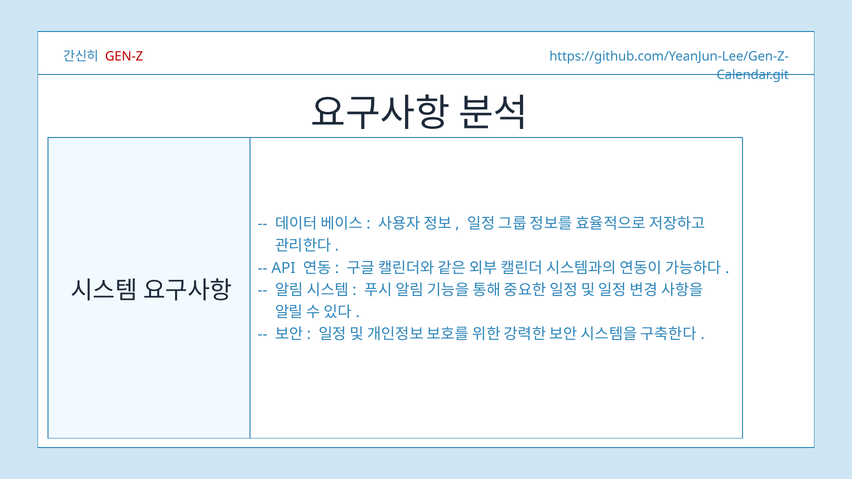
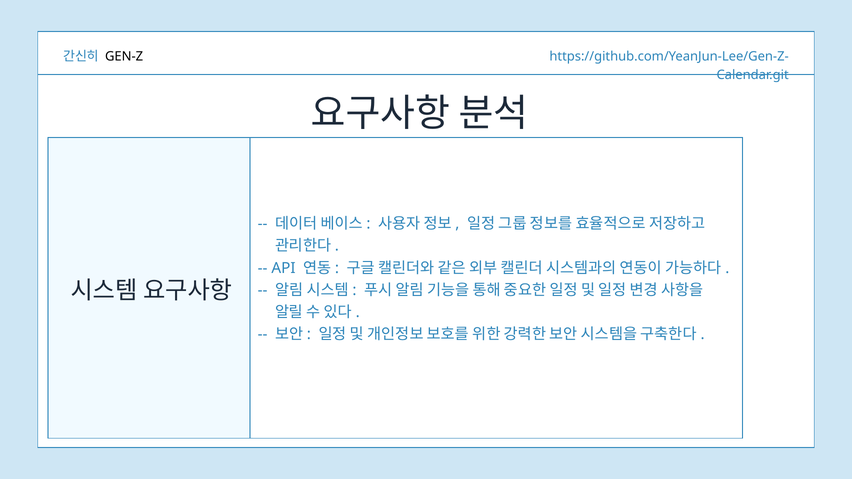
GEN-Z colour: red -> black
